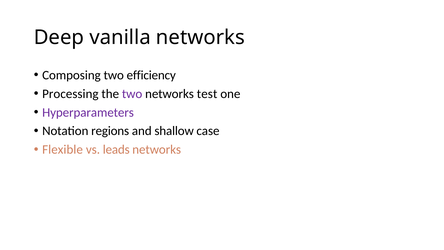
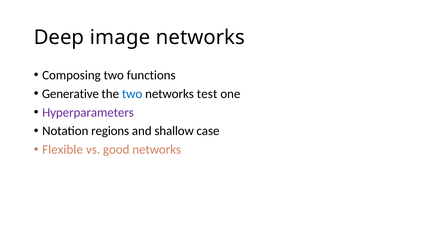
vanilla: vanilla -> image
efficiency: efficiency -> functions
Processing: Processing -> Generative
two at (132, 94) colour: purple -> blue
leads: leads -> good
